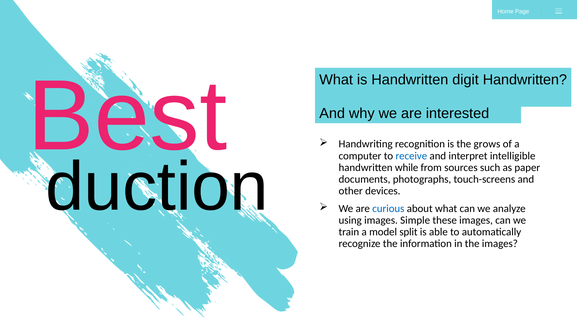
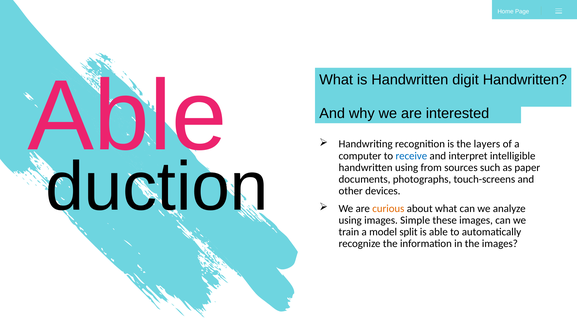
Best at (127, 116): Best -> Able
grows: grows -> layers
handwritten while: while -> using
curious colour: blue -> orange
